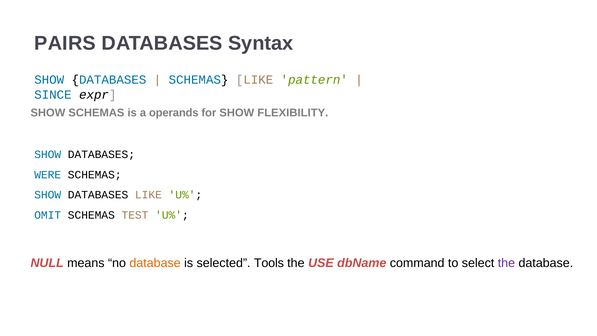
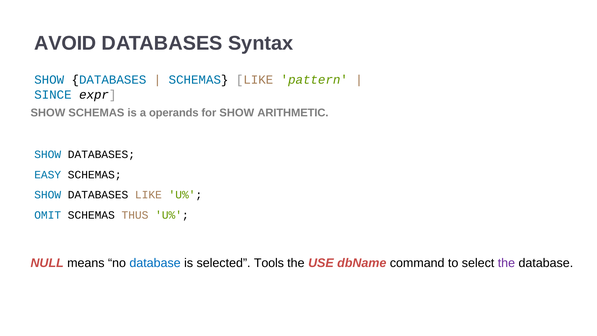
PAIRS: PAIRS -> AVOID
FLEXIBILITY: FLEXIBILITY -> ARITHMETIC
WERE: WERE -> EASY
TEST: TEST -> THUS
database at (155, 263) colour: orange -> blue
